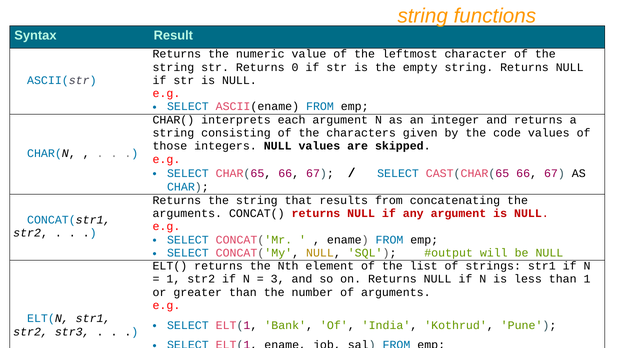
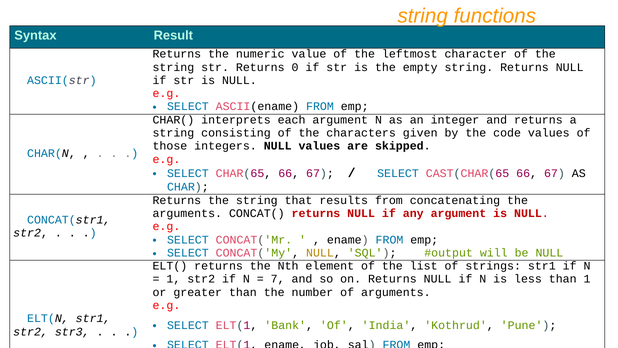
3: 3 -> 7
